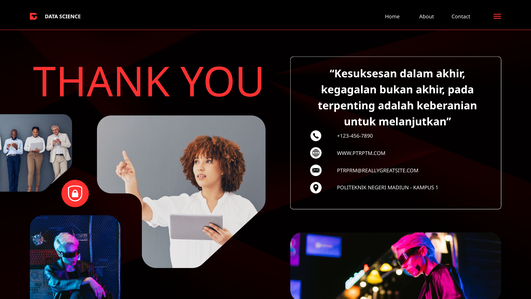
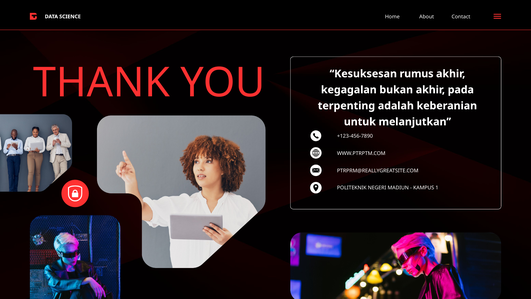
dalam: dalam -> rumus
